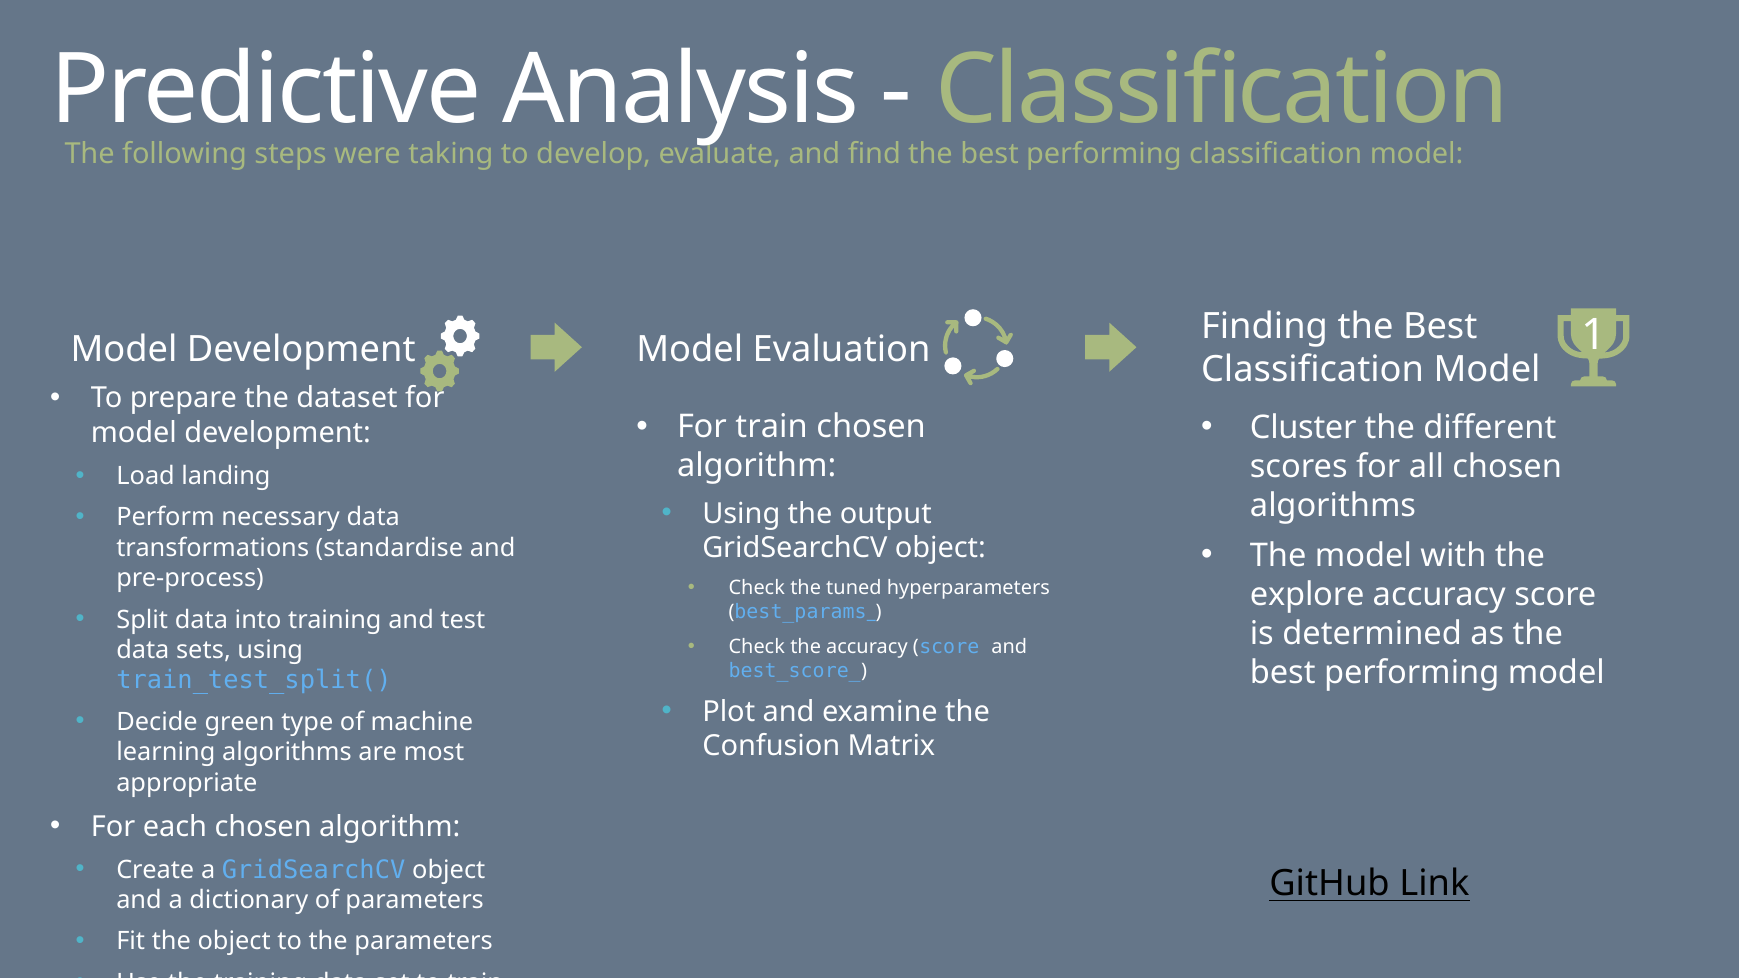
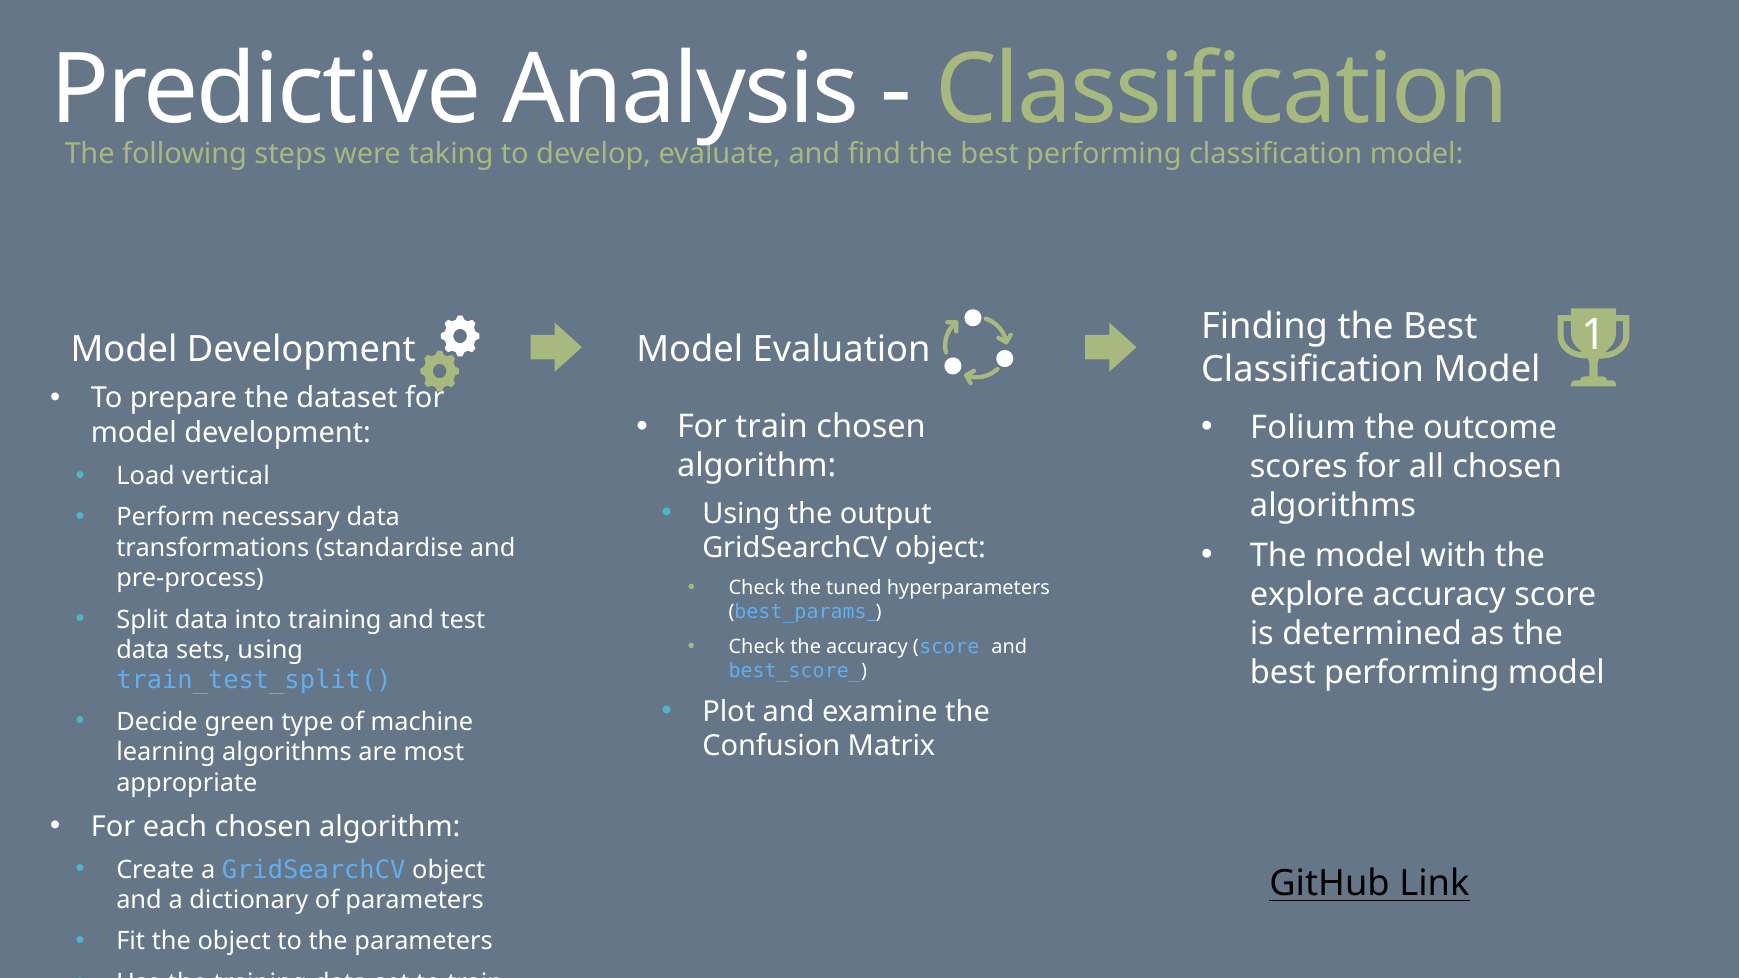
Cluster: Cluster -> Folium
different: different -> outcome
landing: landing -> vertical
